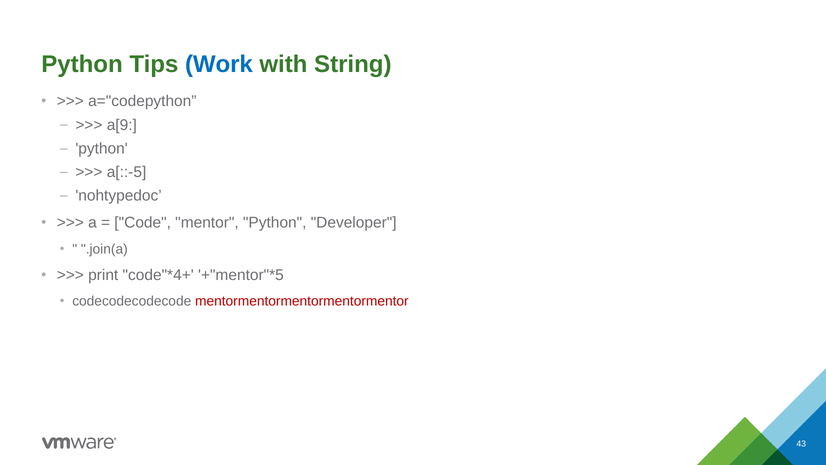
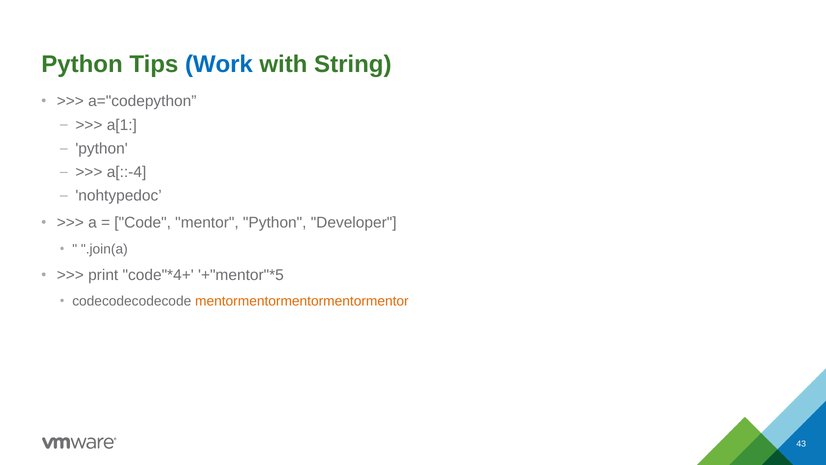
a[9: a[9 -> a[1
a[::-5: a[::-5 -> a[::-4
mentormentormentormentormentor colour: red -> orange
